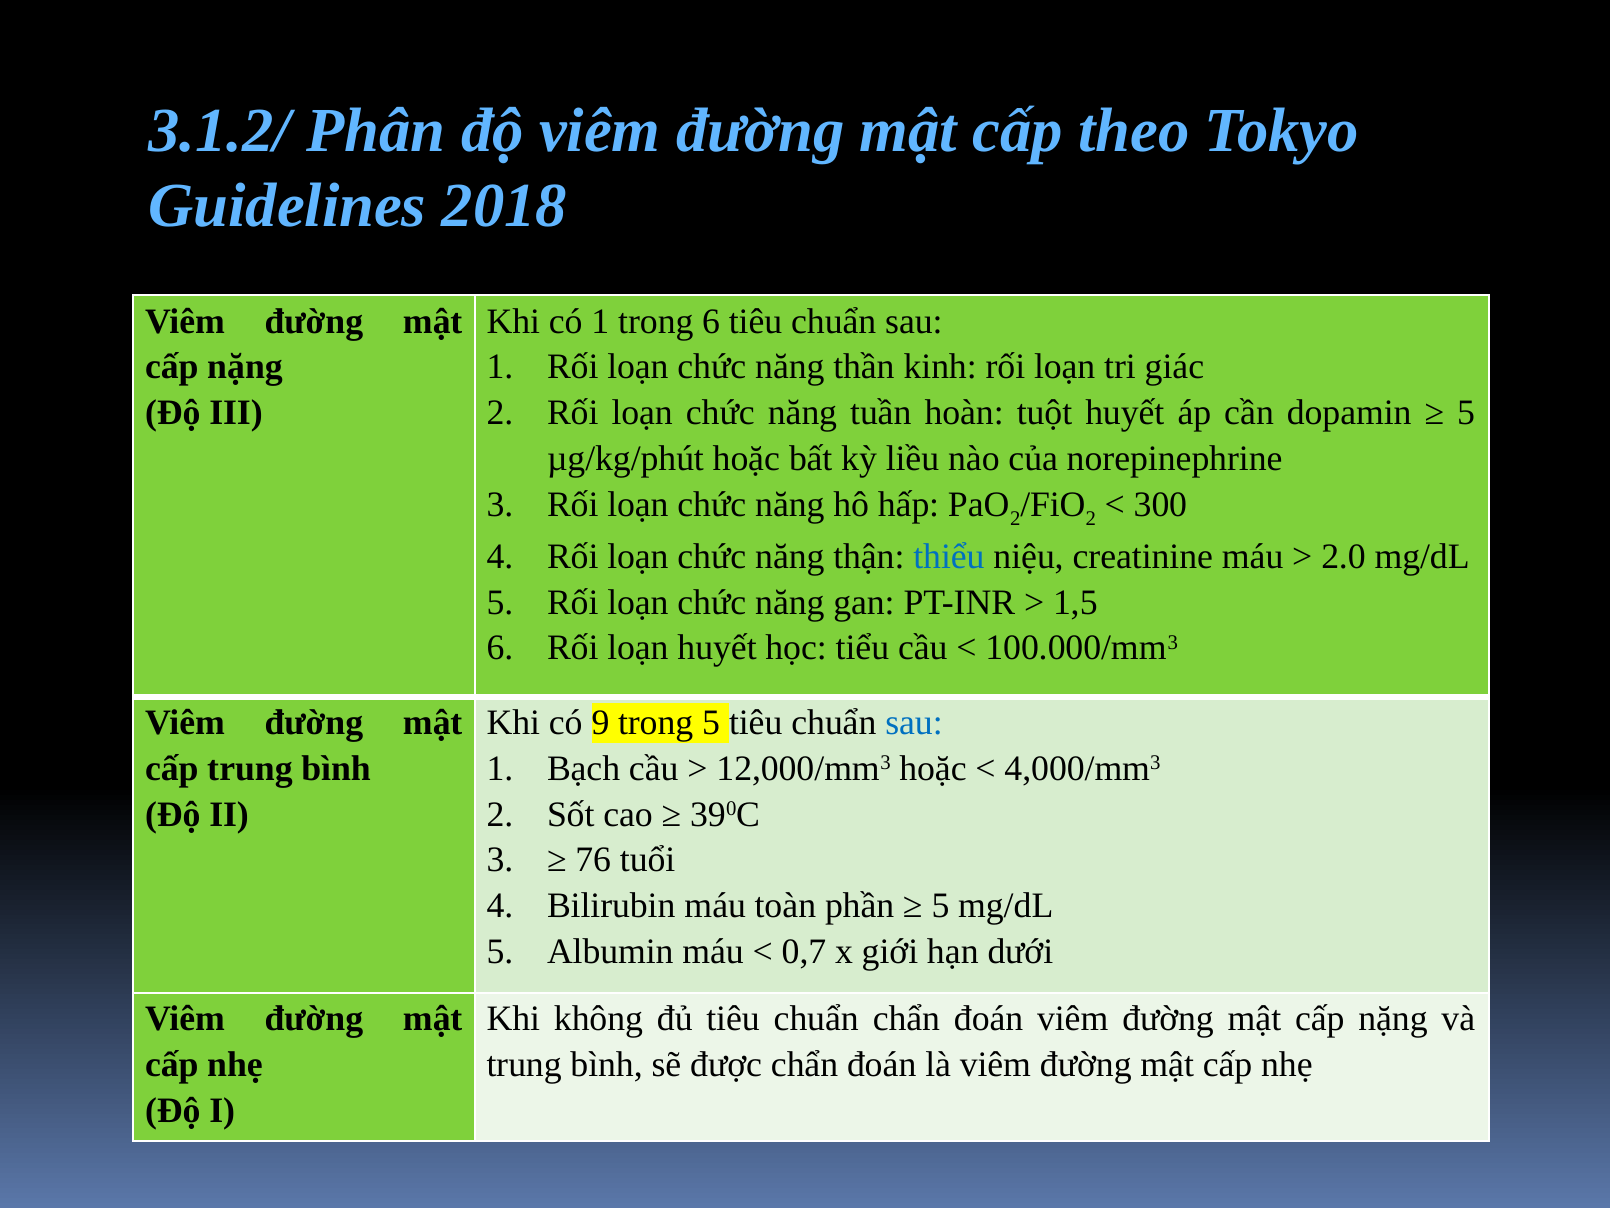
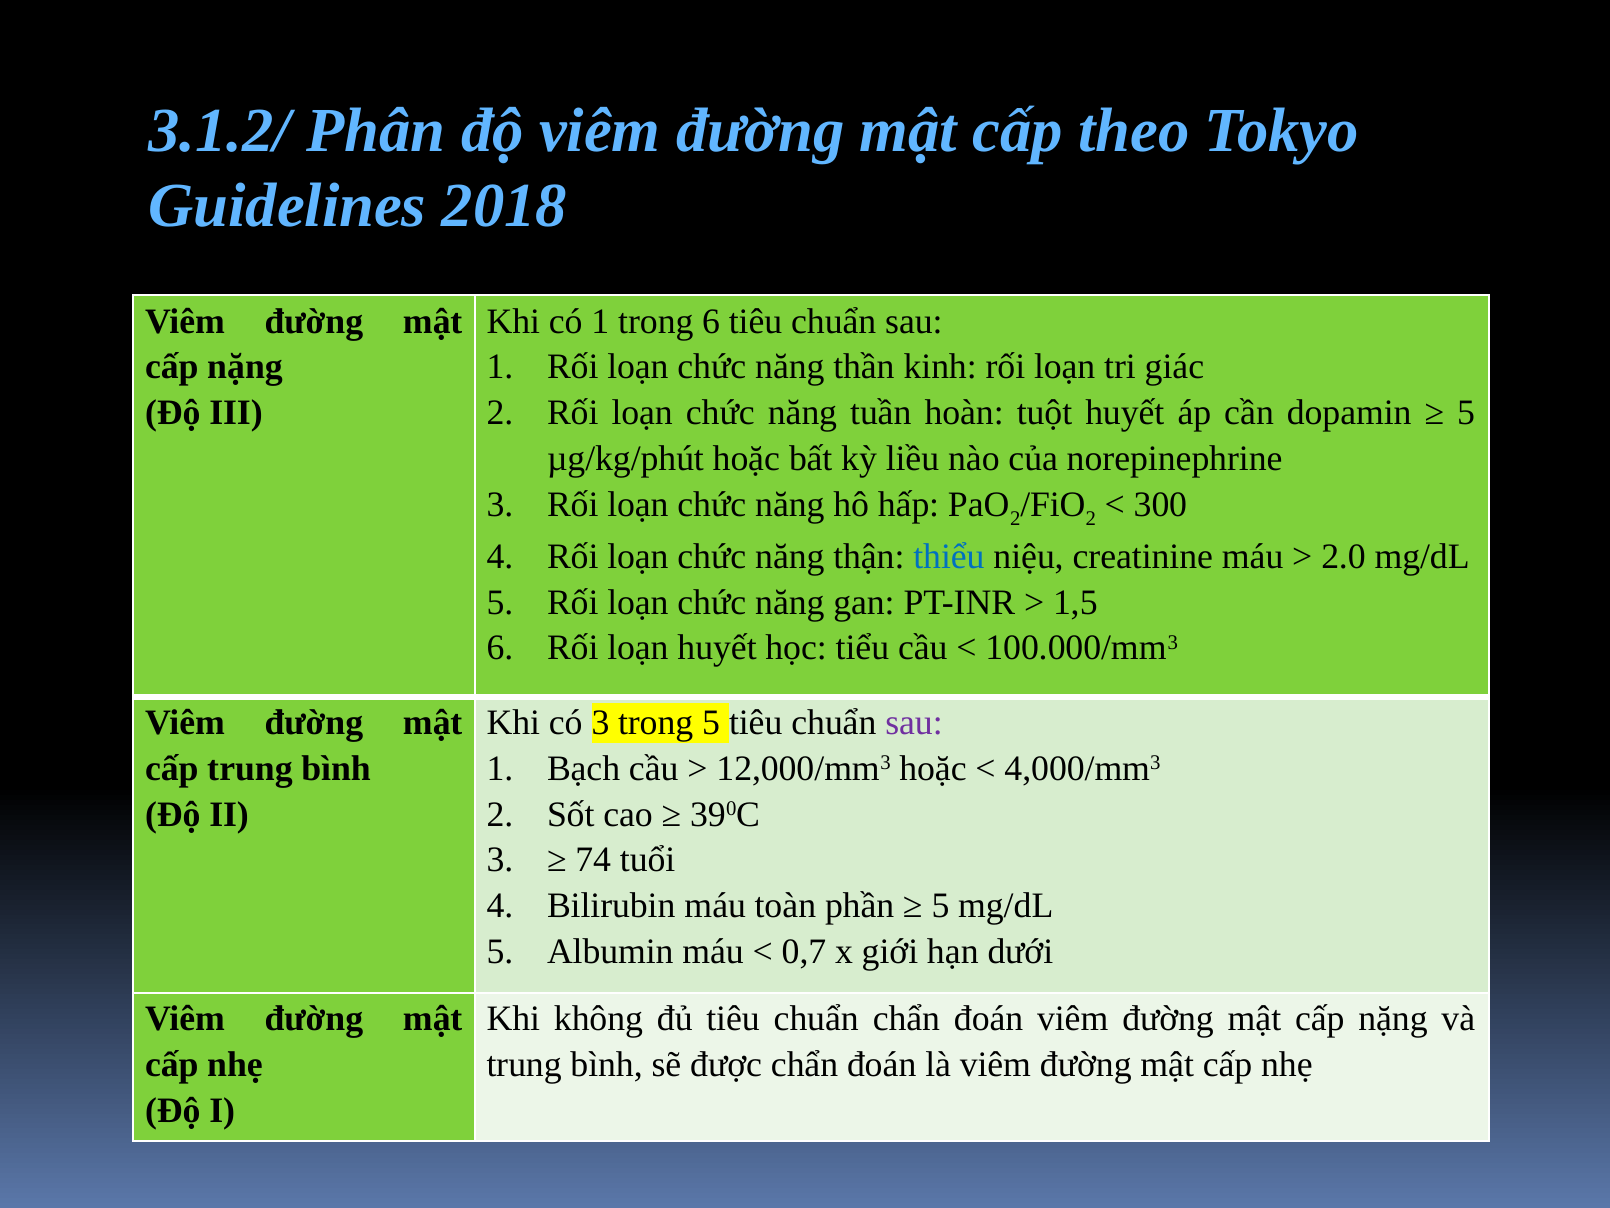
có 9: 9 -> 3
sau at (914, 723) colour: blue -> purple
76: 76 -> 74
